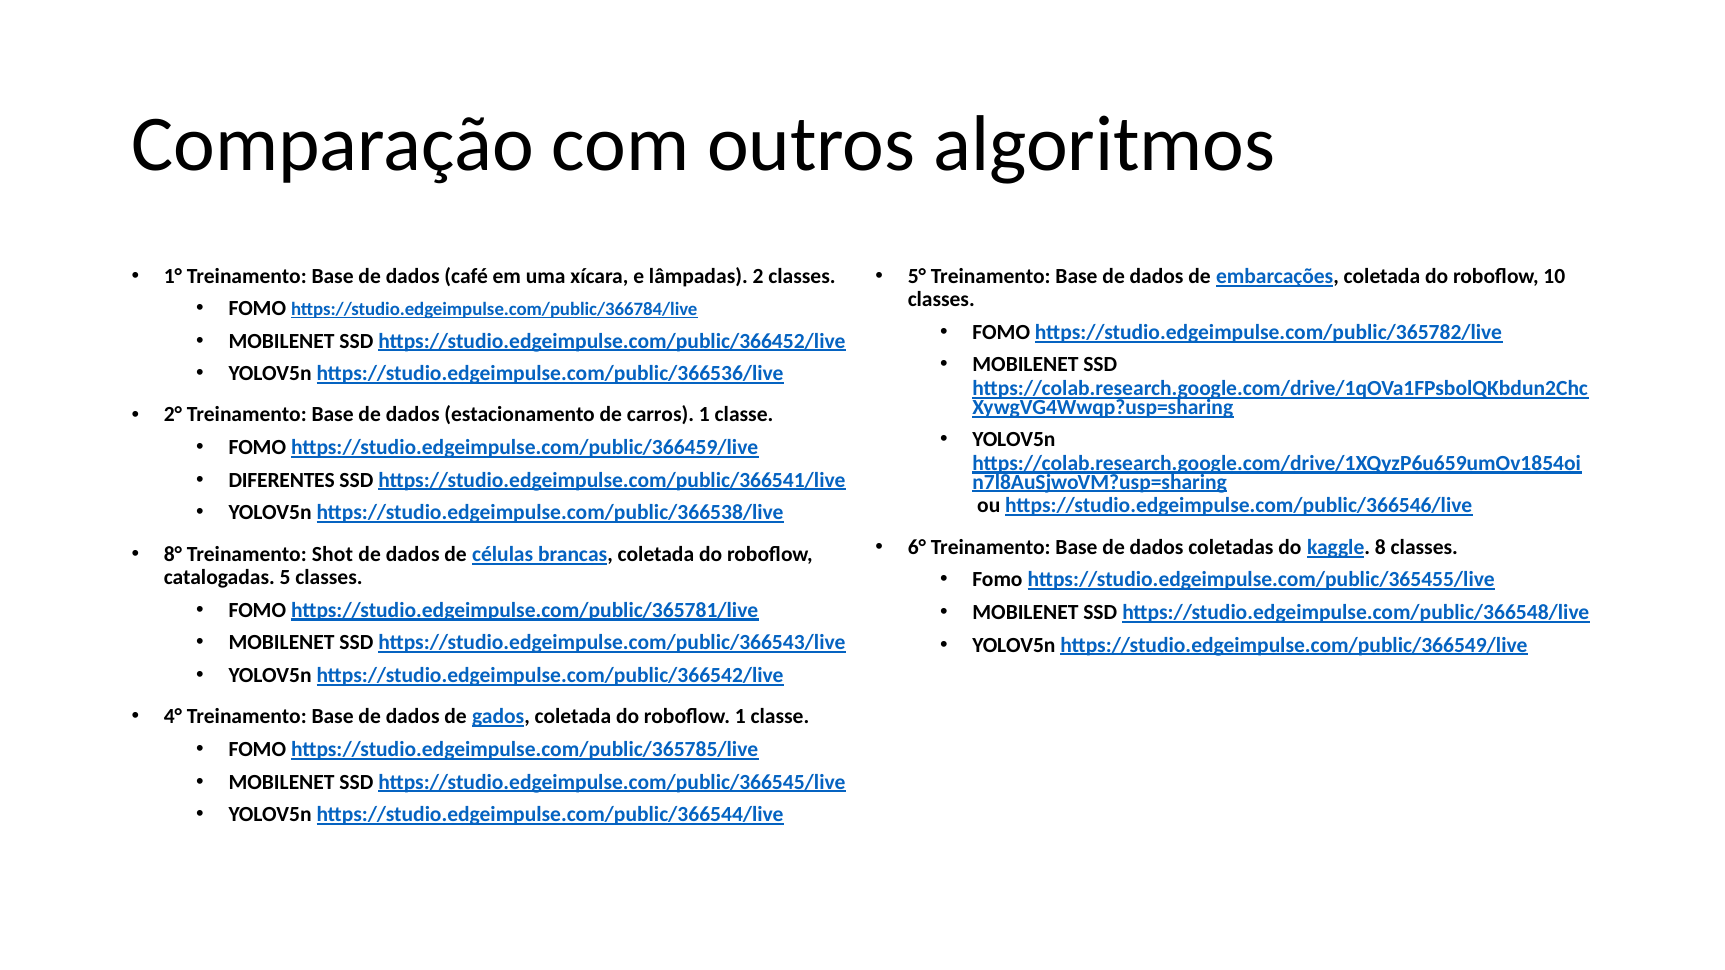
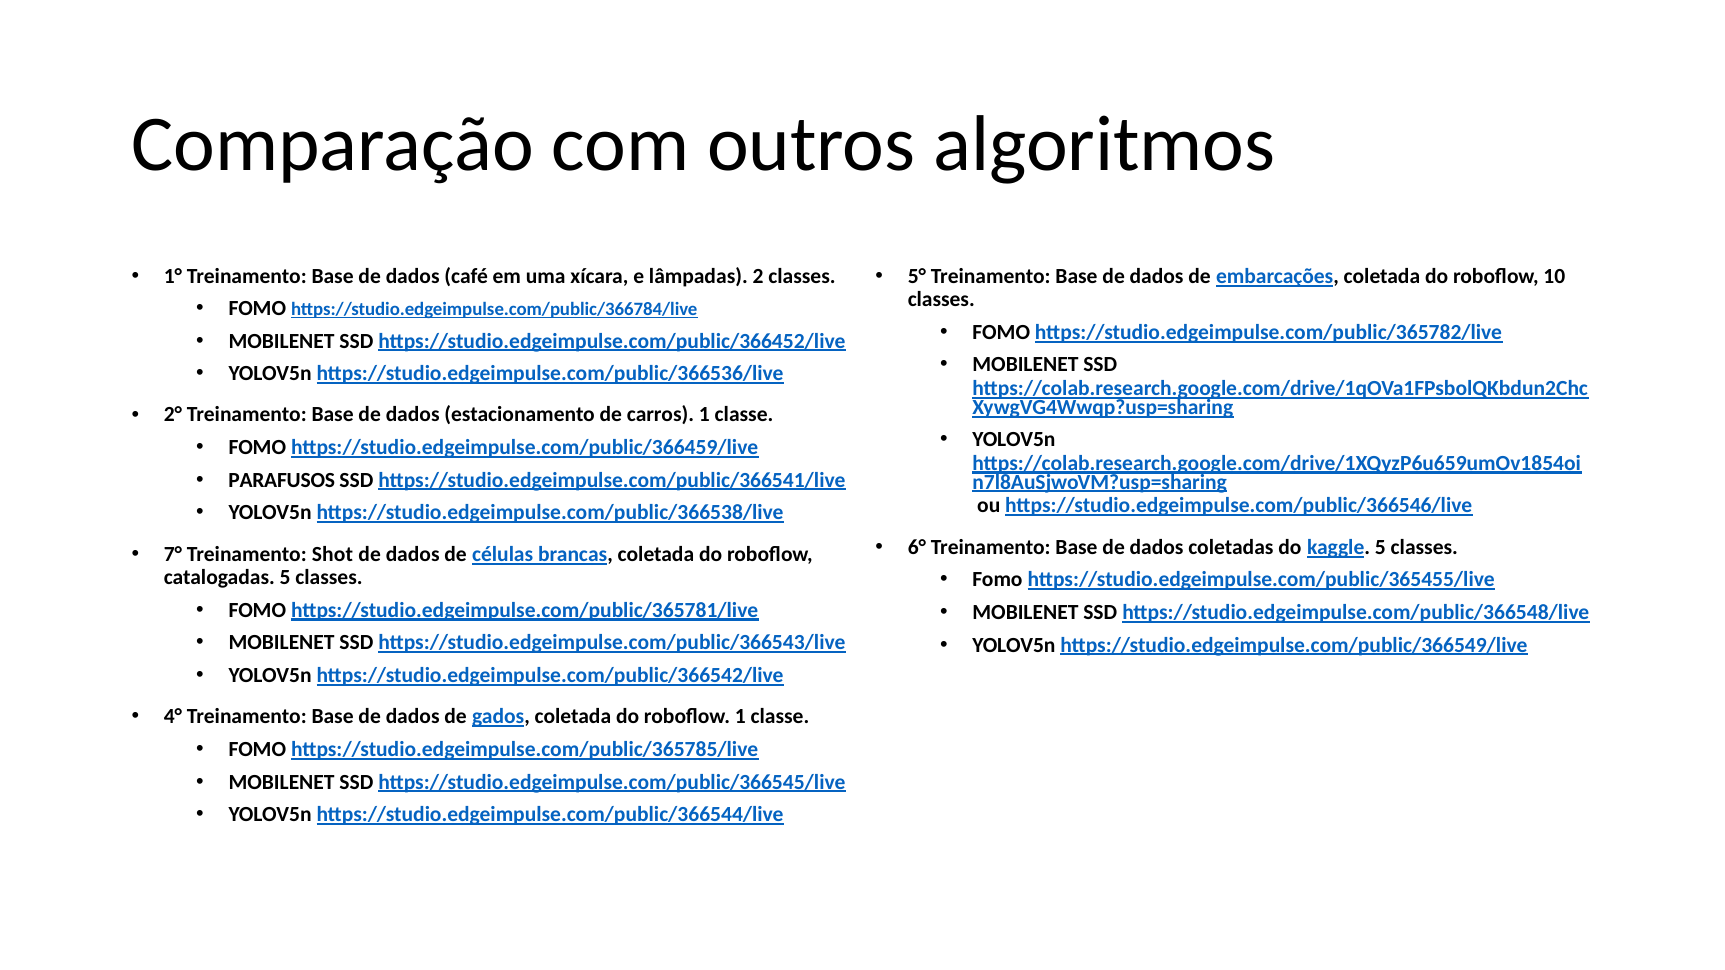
DIFERENTES: DIFERENTES -> PARAFUSOS
kaggle 8: 8 -> 5
8°: 8° -> 7°
